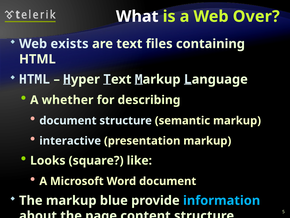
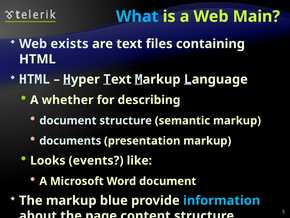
What colour: white -> light blue
Over: Over -> Main
interactive: interactive -> documents
square: square -> events
